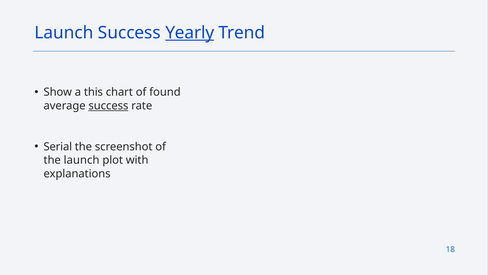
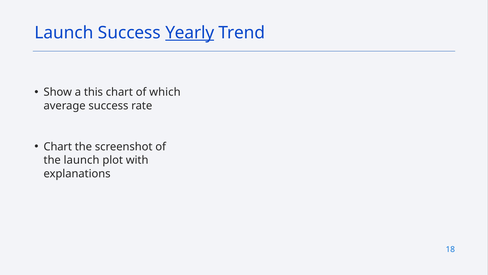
found: found -> which
success at (108, 106) underline: present -> none
Serial at (58, 147): Serial -> Chart
